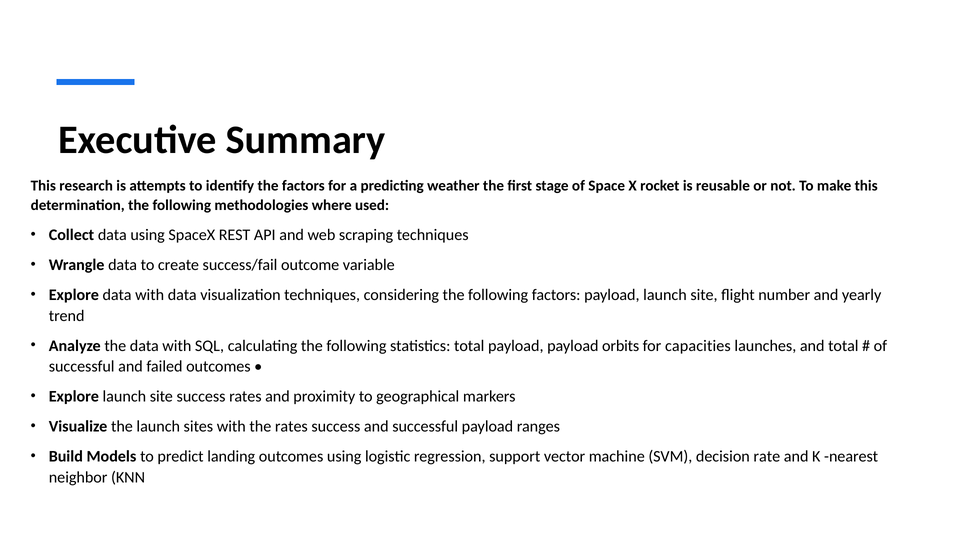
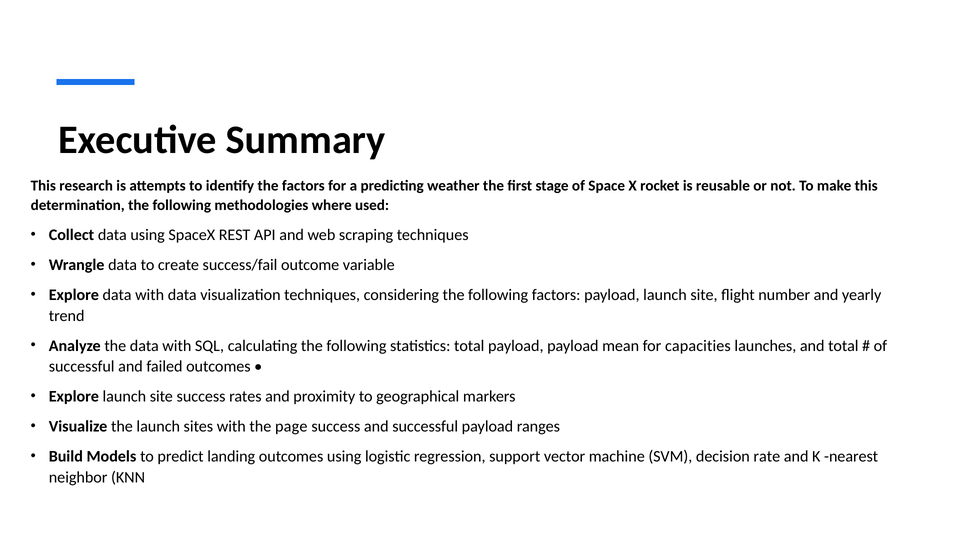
orbits: orbits -> mean
the rates: rates -> page
